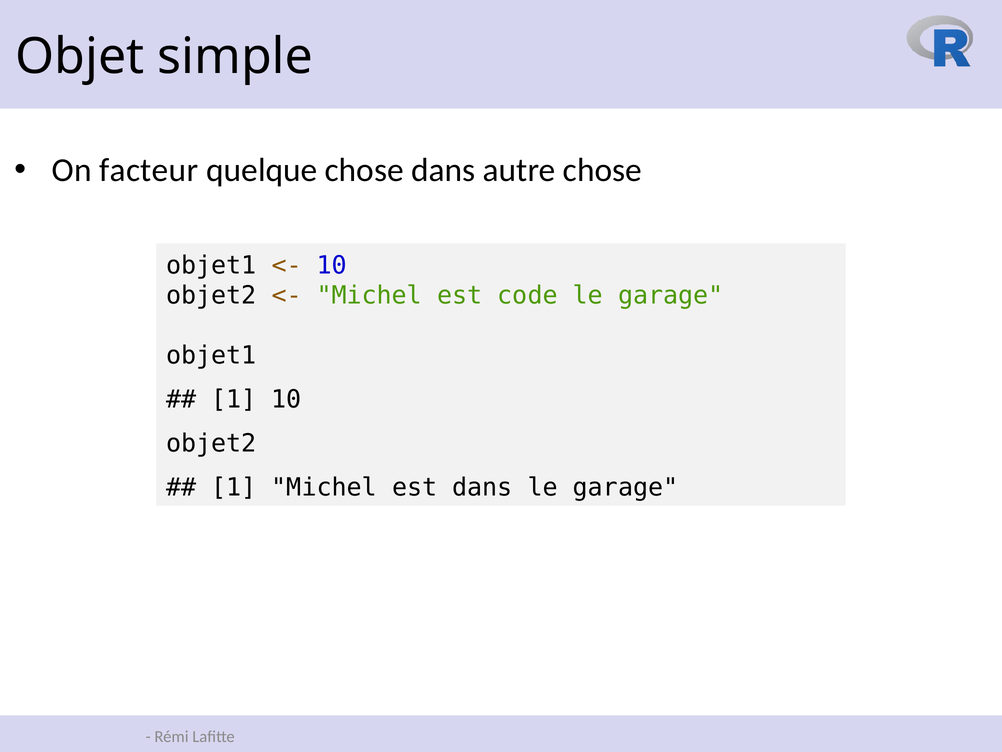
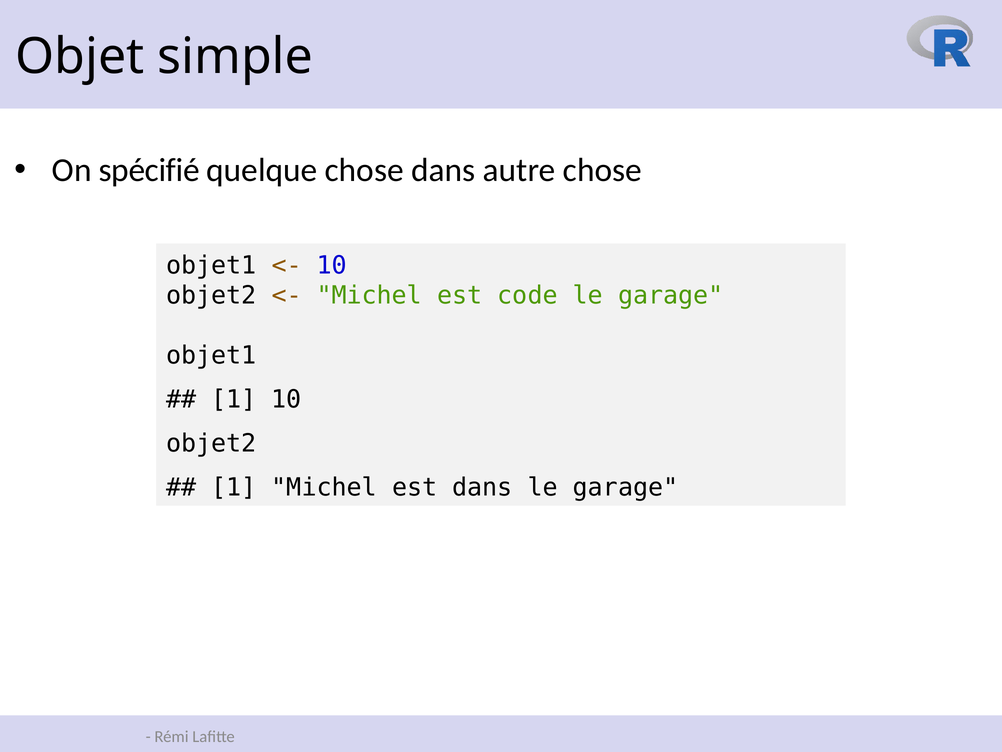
facteur: facteur -> spécifié
